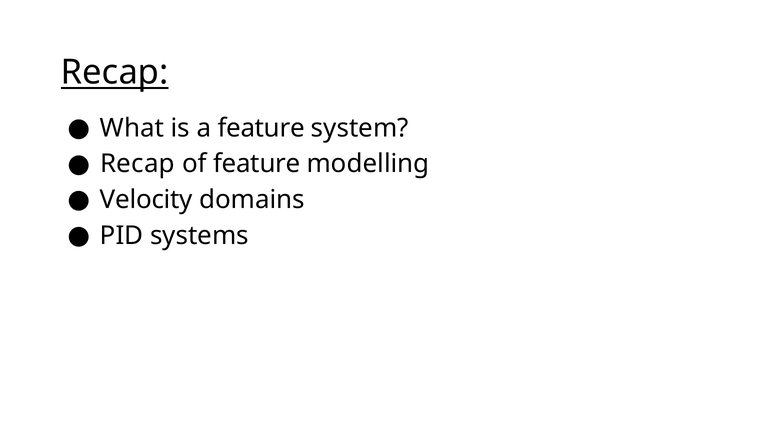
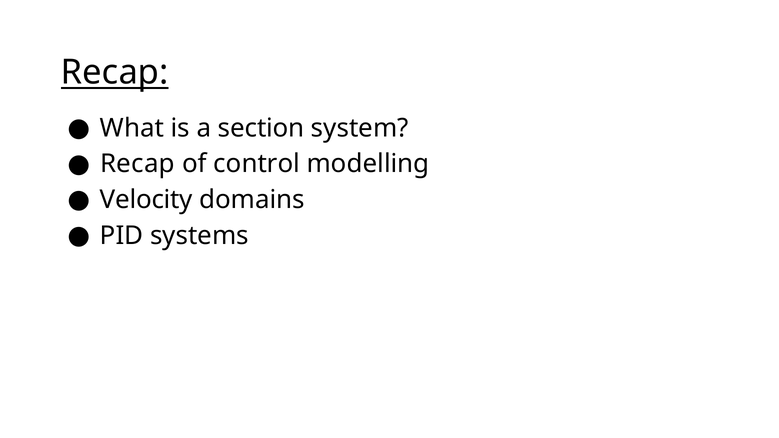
a feature: feature -> section
of feature: feature -> control
